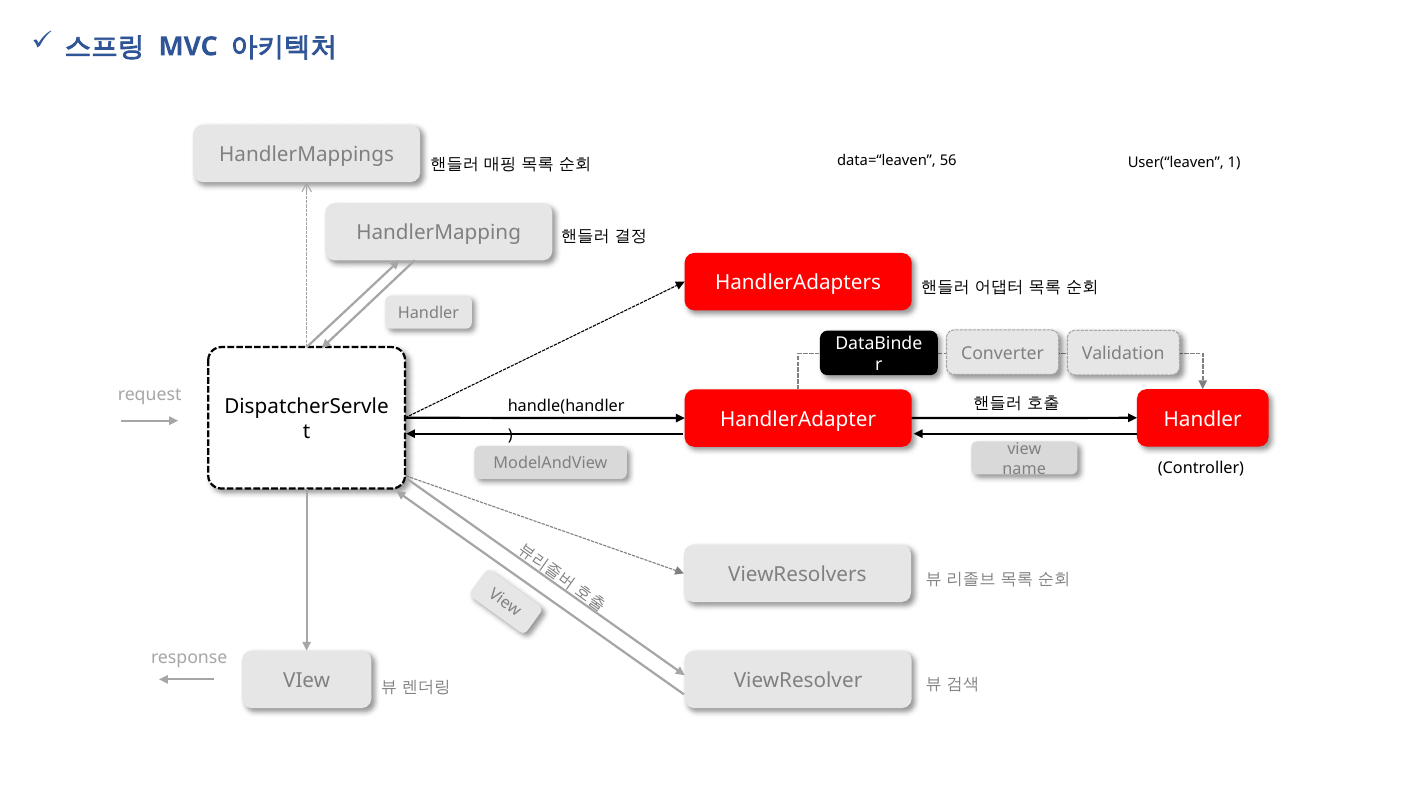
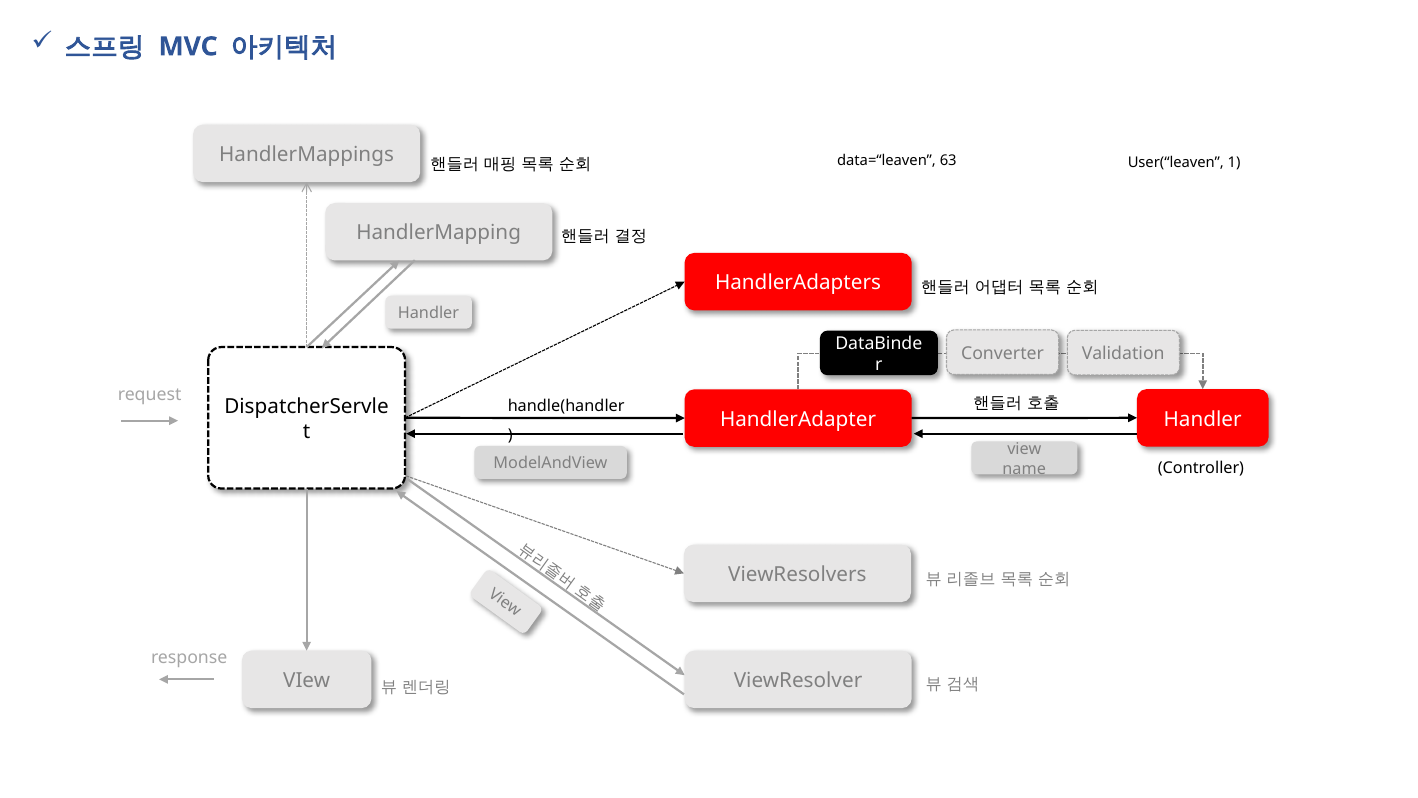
56: 56 -> 63
